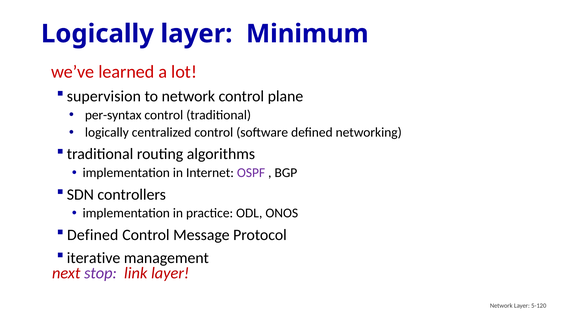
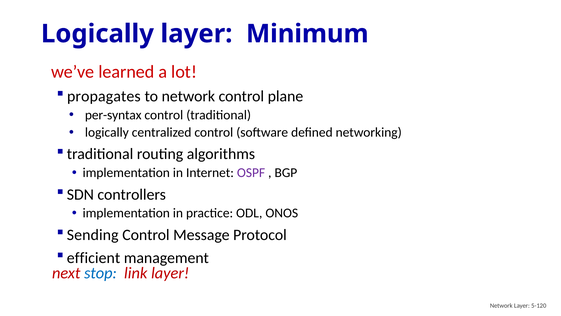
supervision: supervision -> propagates
Defined at (93, 235): Defined -> Sending
iterative: iterative -> efficient
stop colour: purple -> blue
